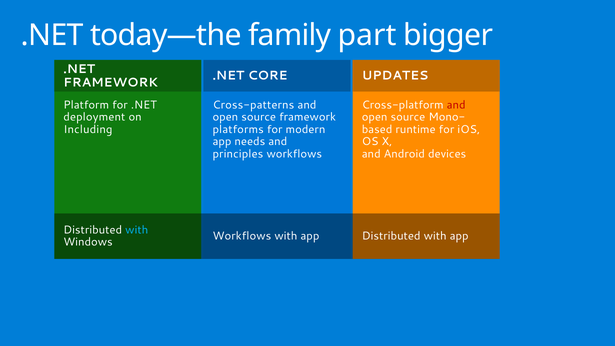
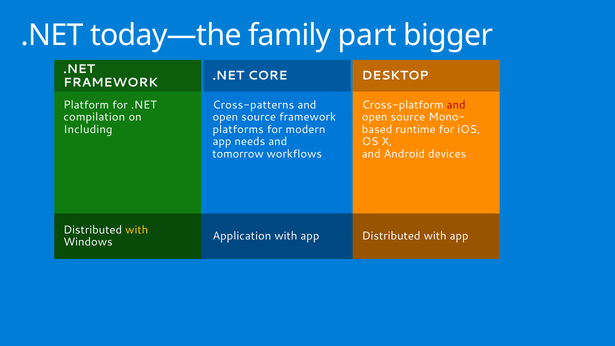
UPDATES: UPDATES -> DESKTOP
deployment: deployment -> compilation
principles: principles -> tomorrow
with at (137, 230) colour: light blue -> yellow
Workflows at (242, 236): Workflows -> Application
